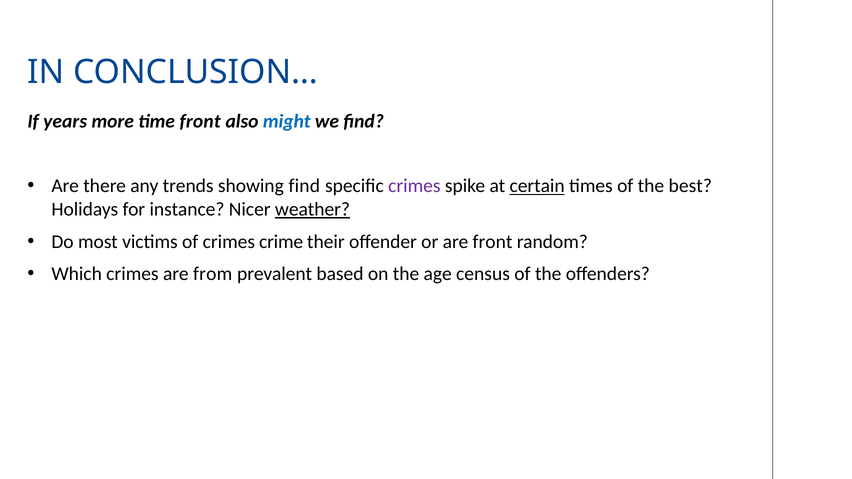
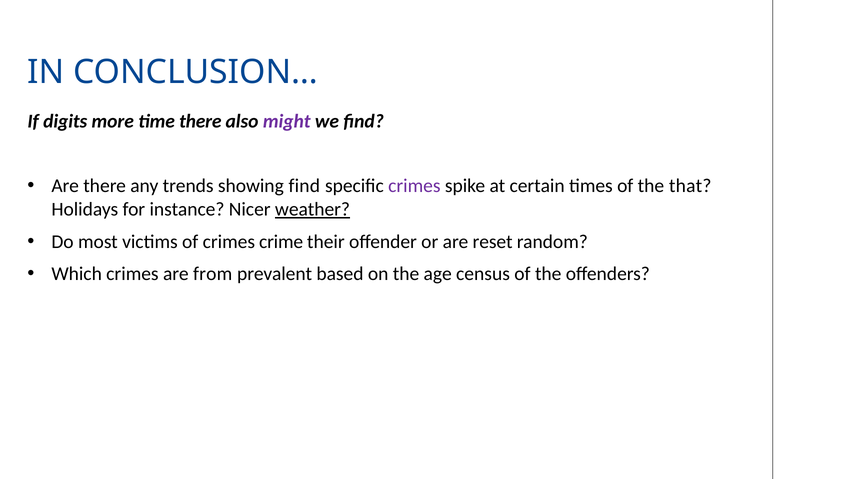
years: years -> digits
time front: front -> there
might colour: blue -> purple
certain underline: present -> none
best: best -> that
are front: front -> reset
